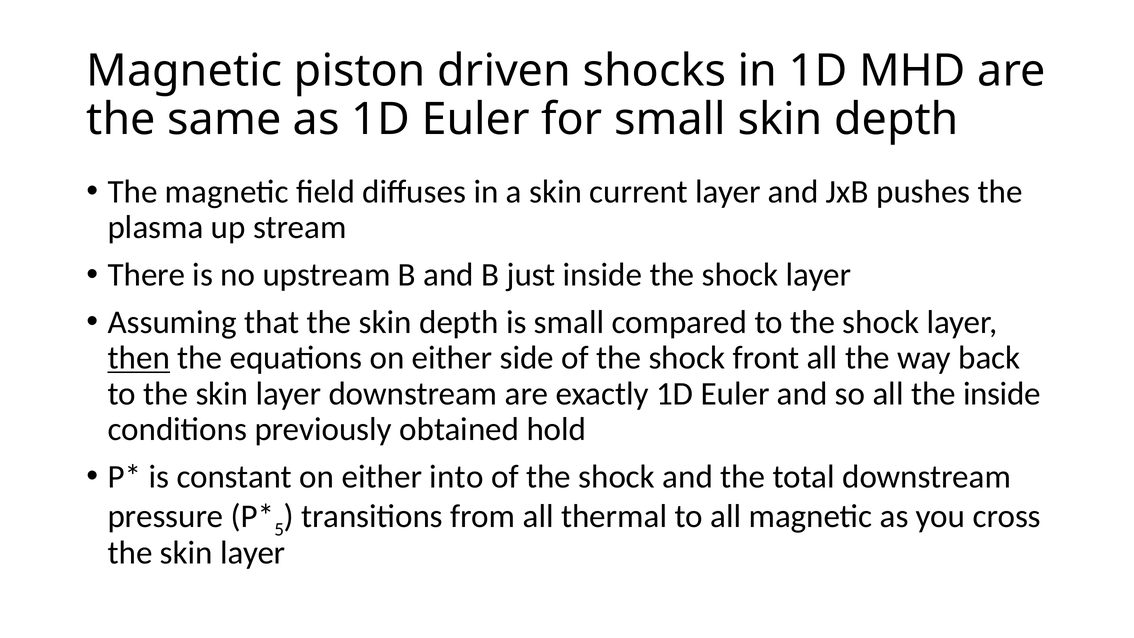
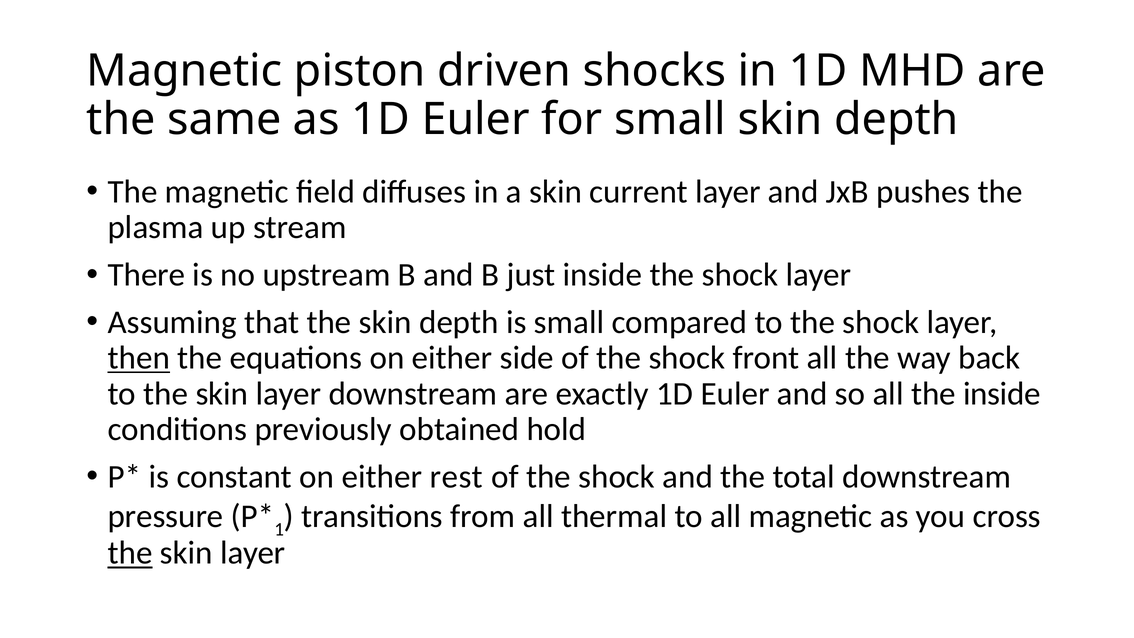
into: into -> rest
5: 5 -> 1
the at (130, 553) underline: none -> present
